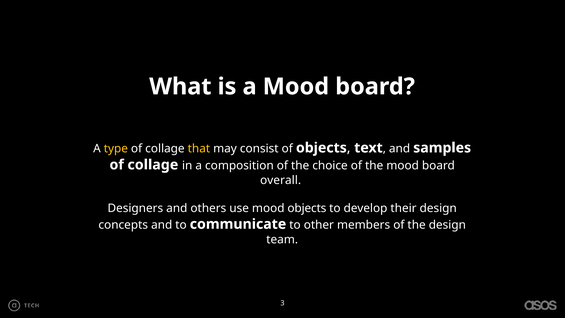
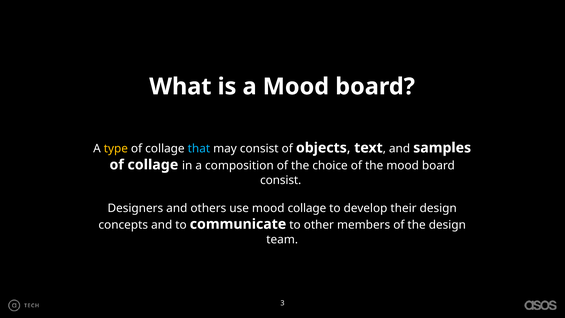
that colour: yellow -> light blue
overall at (281, 180): overall -> consist
mood objects: objects -> collage
